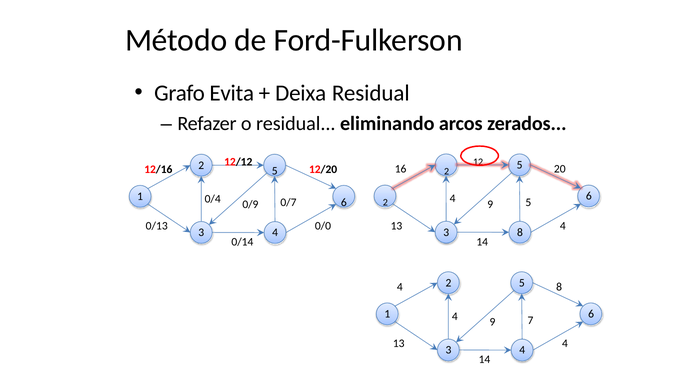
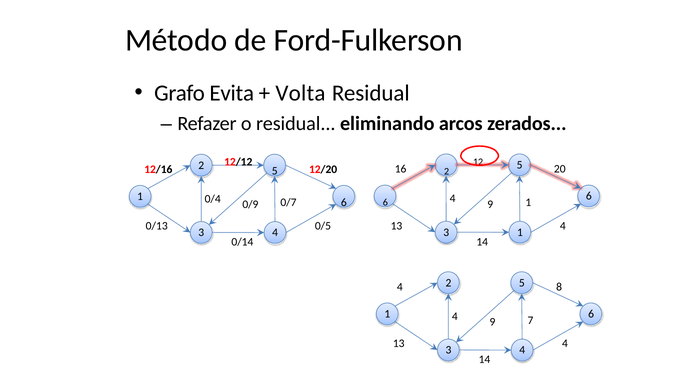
Deixa: Deixa -> Volta
5 at (528, 202): 5 -> 1
6 2: 2 -> 6
0/0: 0/0 -> 0/5
3 8: 8 -> 1
